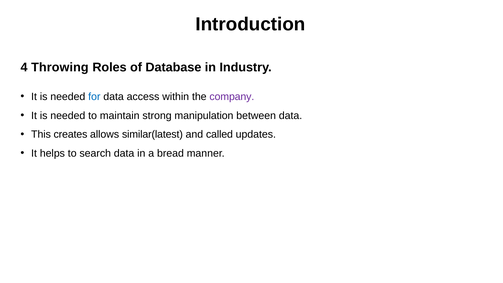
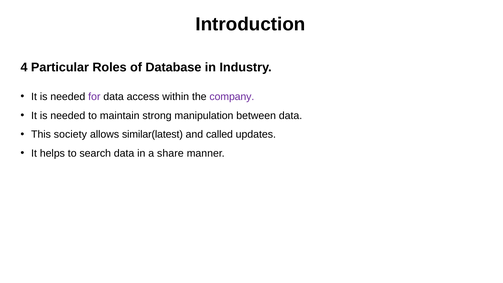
Throwing: Throwing -> Particular
for colour: blue -> purple
creates: creates -> society
bread: bread -> share
